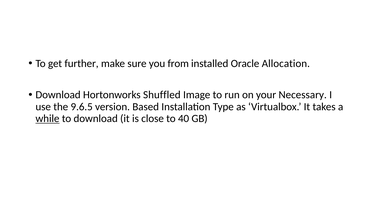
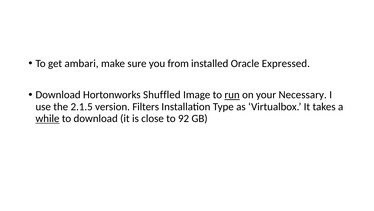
further: further -> ambari
Allocation: Allocation -> Expressed
run underline: none -> present
9.6.5: 9.6.5 -> 2.1.5
Based: Based -> Filters
40: 40 -> 92
